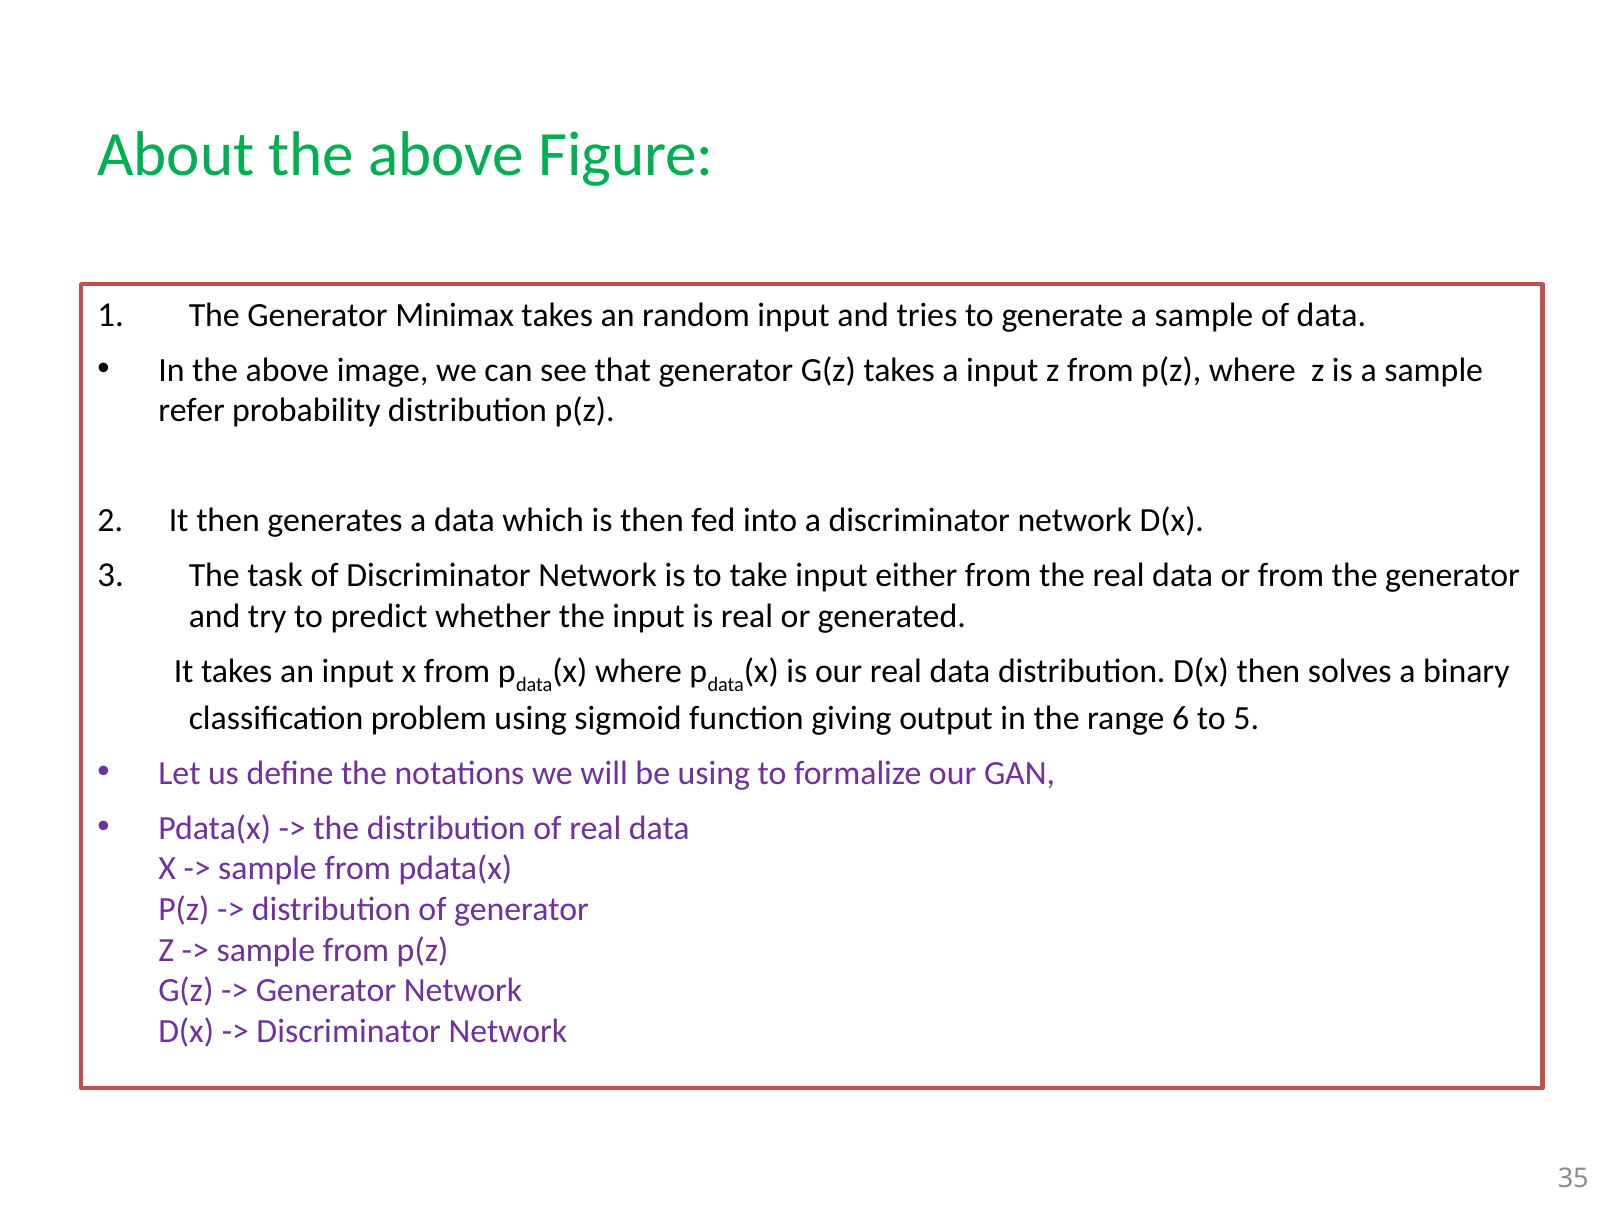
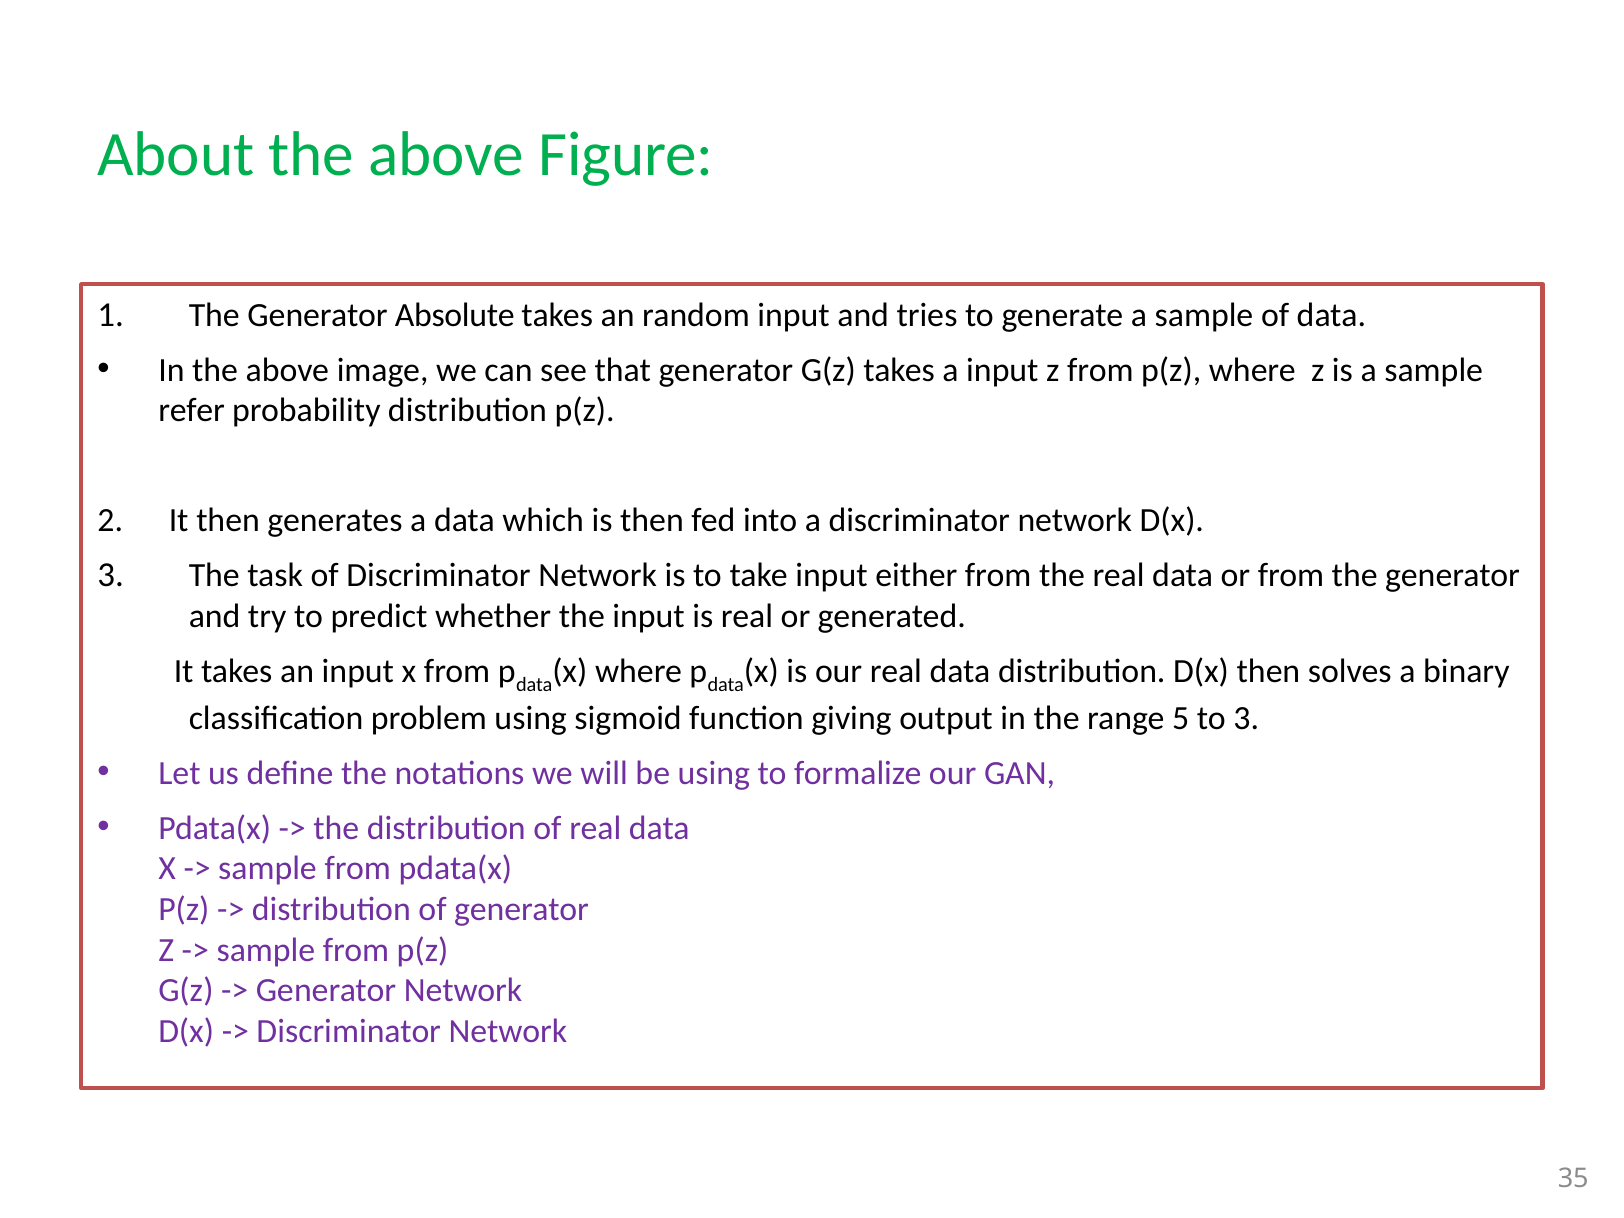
Minimax: Minimax -> Absolute
6: 6 -> 5
to 5: 5 -> 3
